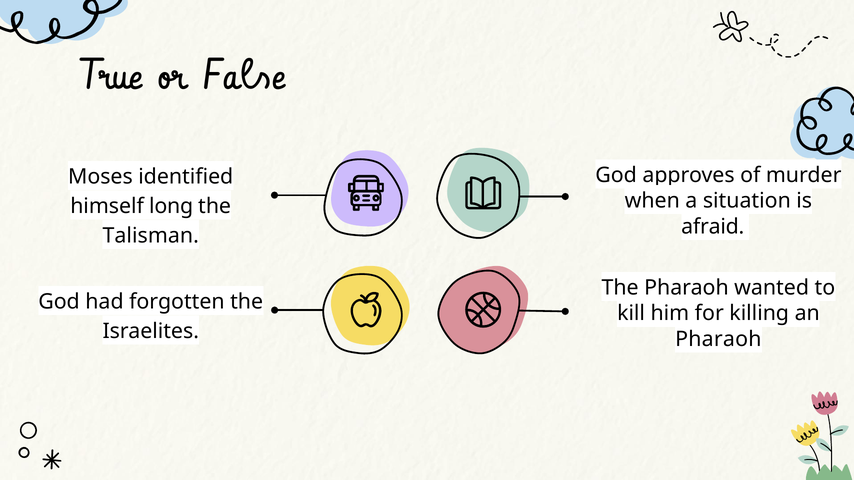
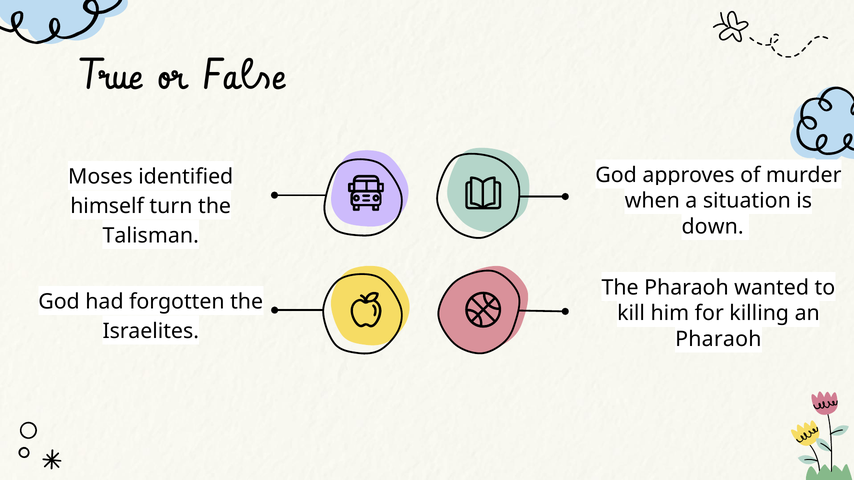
long: long -> turn
afraid: afraid -> down
